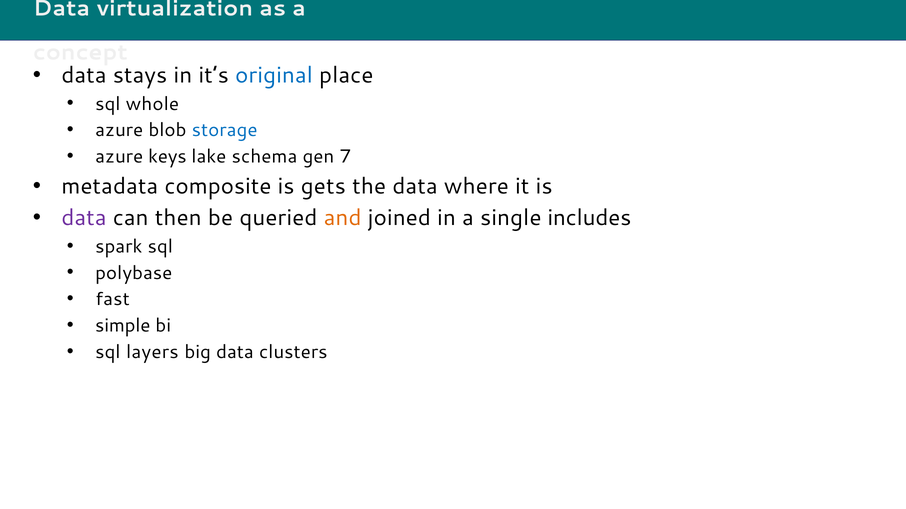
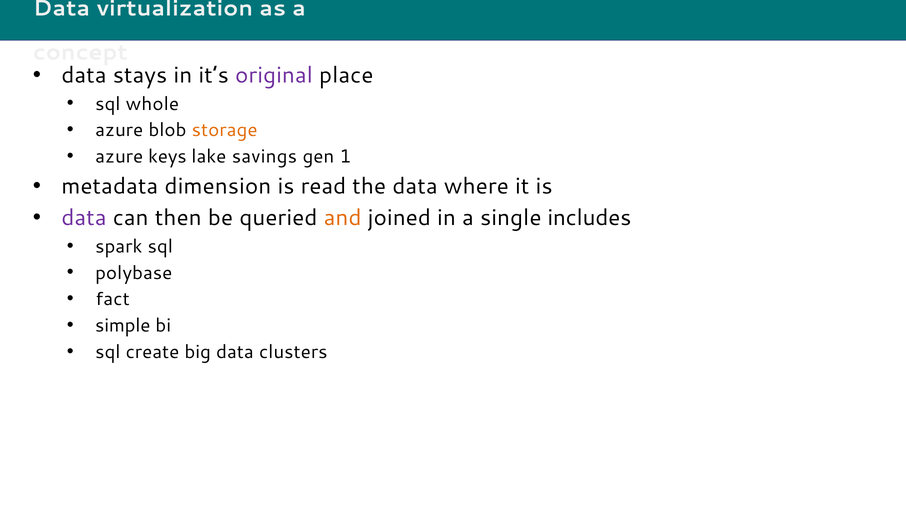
original colour: blue -> purple
storage colour: blue -> orange
schema: schema -> savings
7: 7 -> 1
composite: composite -> dimension
gets: gets -> read
fast: fast -> fact
layers: layers -> create
